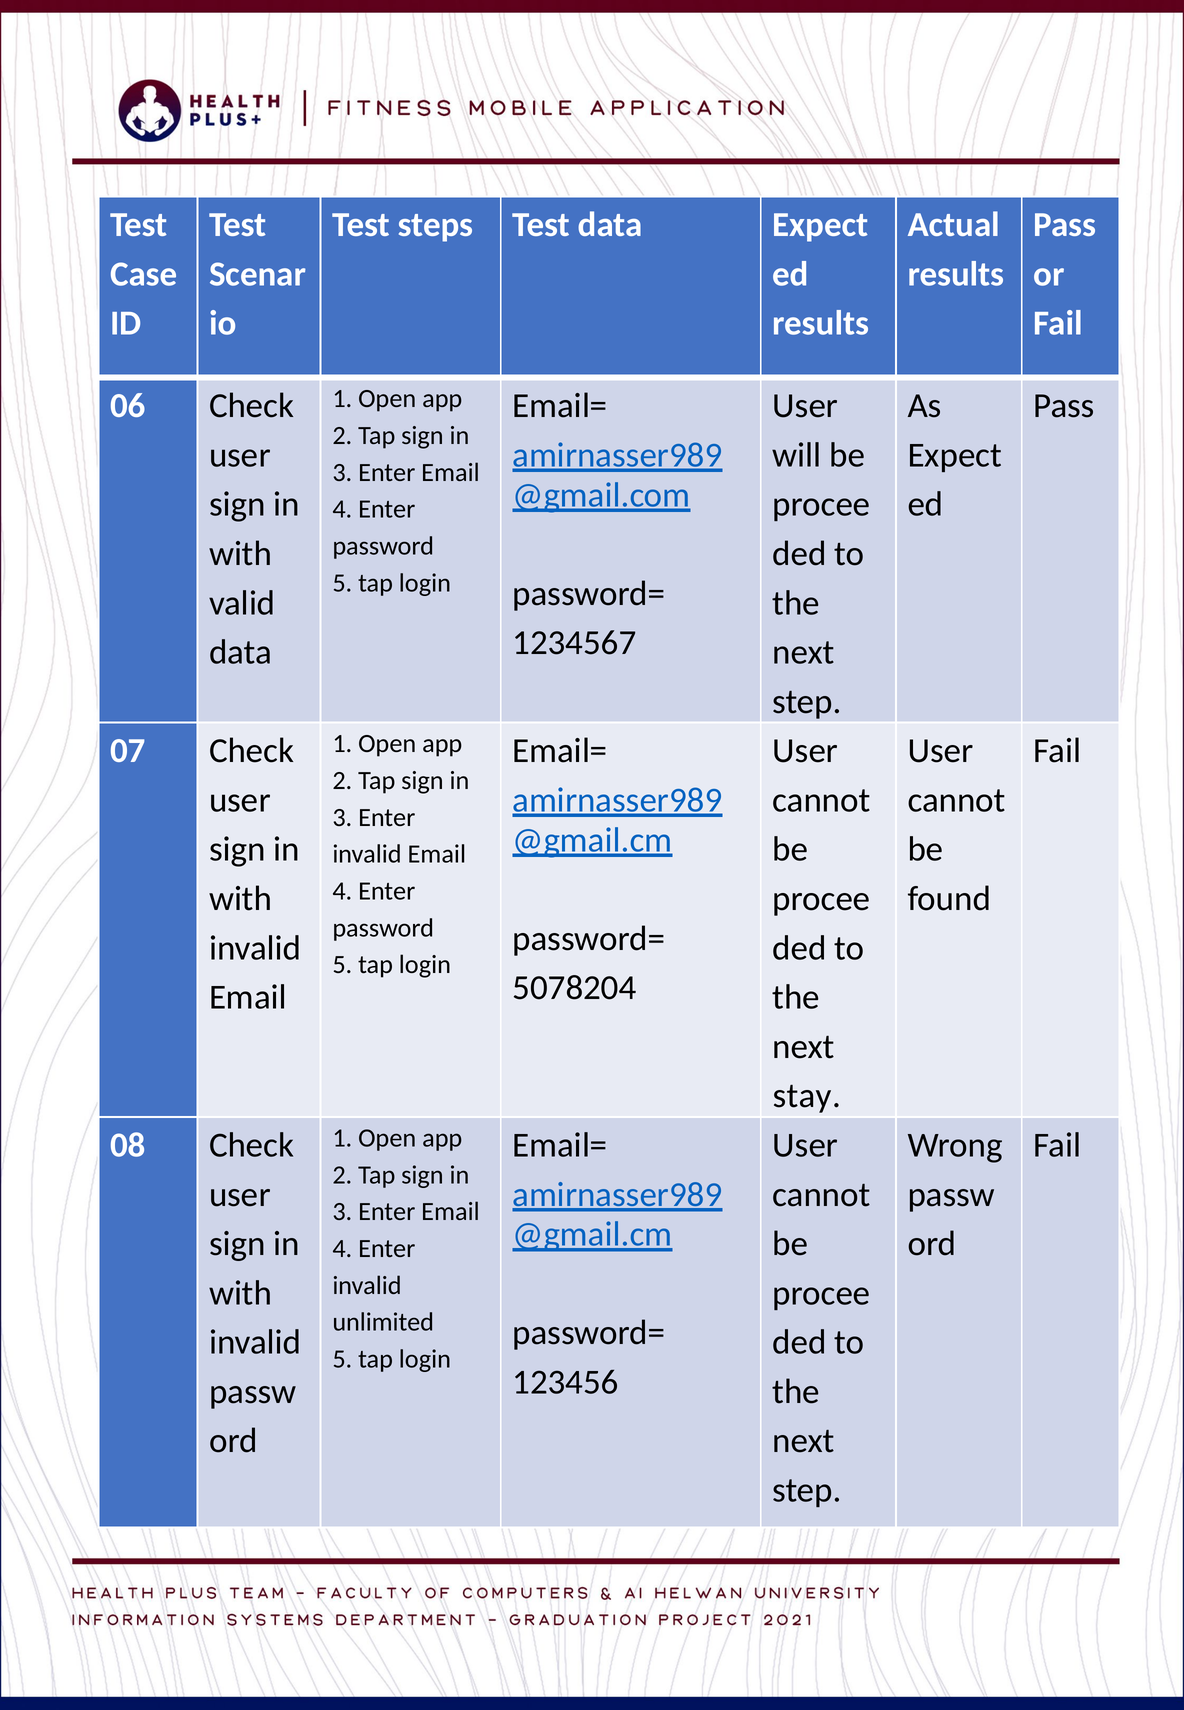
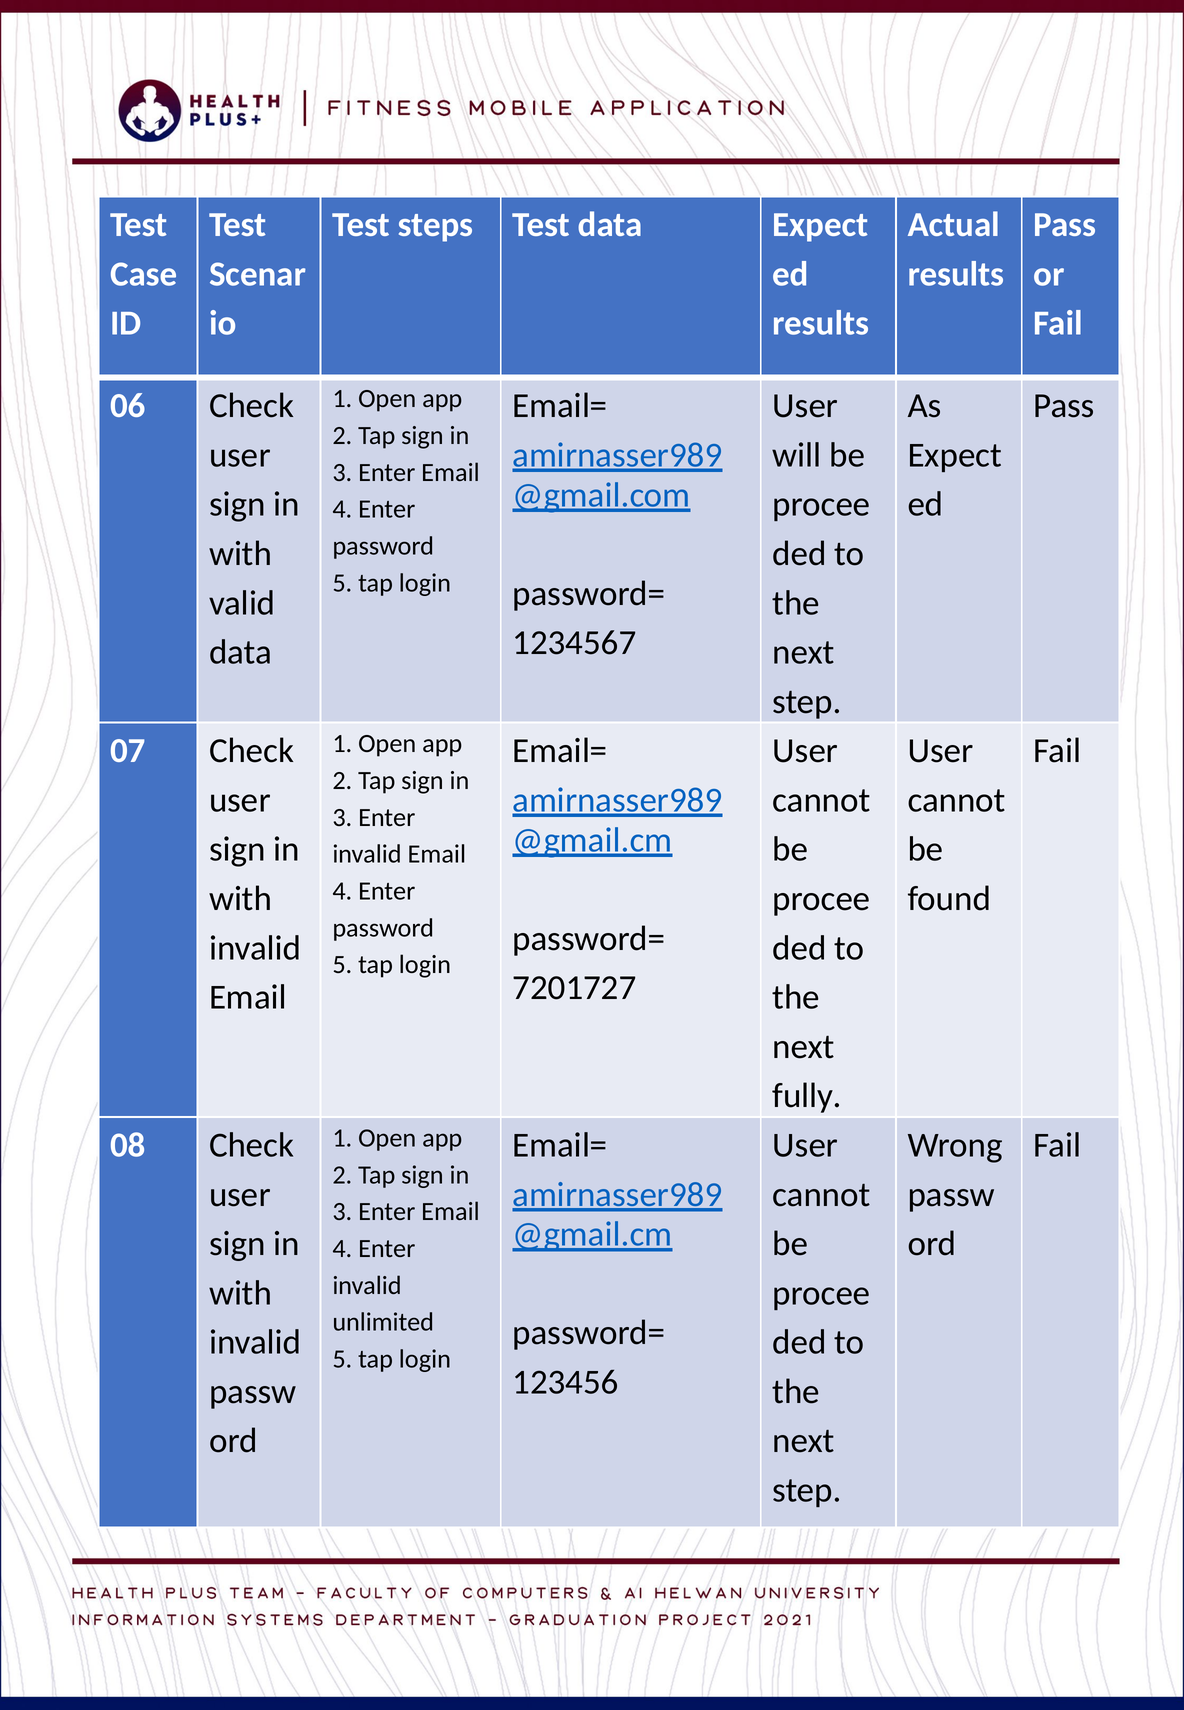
5078204: 5078204 -> 7201727
stay: stay -> fully
